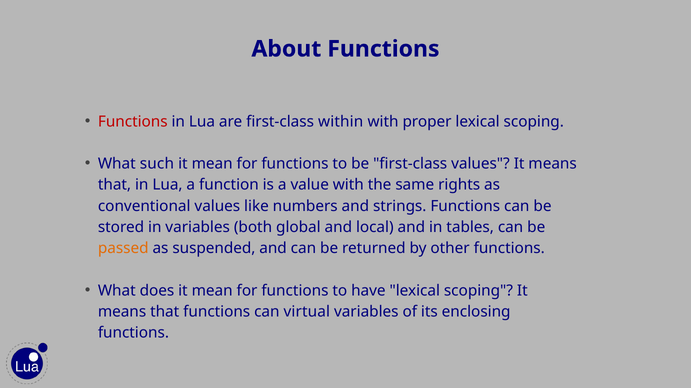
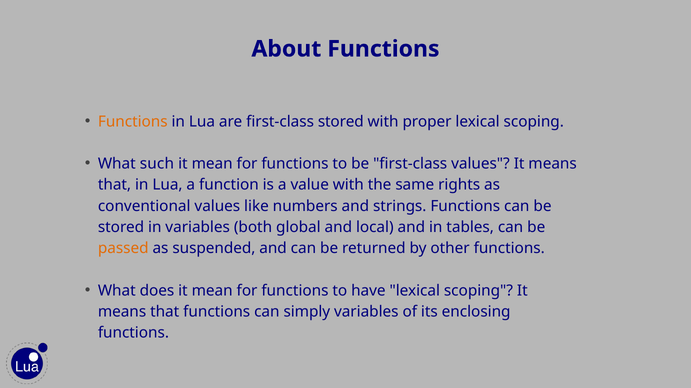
Functions at (133, 122) colour: red -> orange
first-class within: within -> stored
virtual: virtual -> simply
